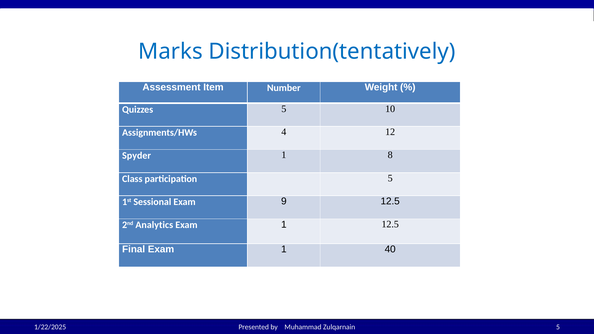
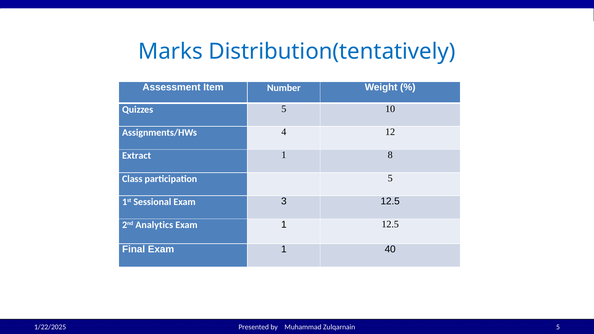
Spyder: Spyder -> Extract
9: 9 -> 3
